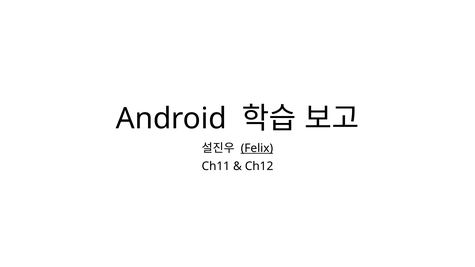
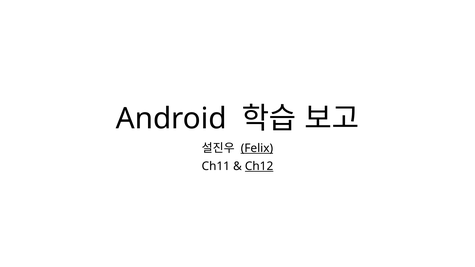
Ch12 underline: none -> present
